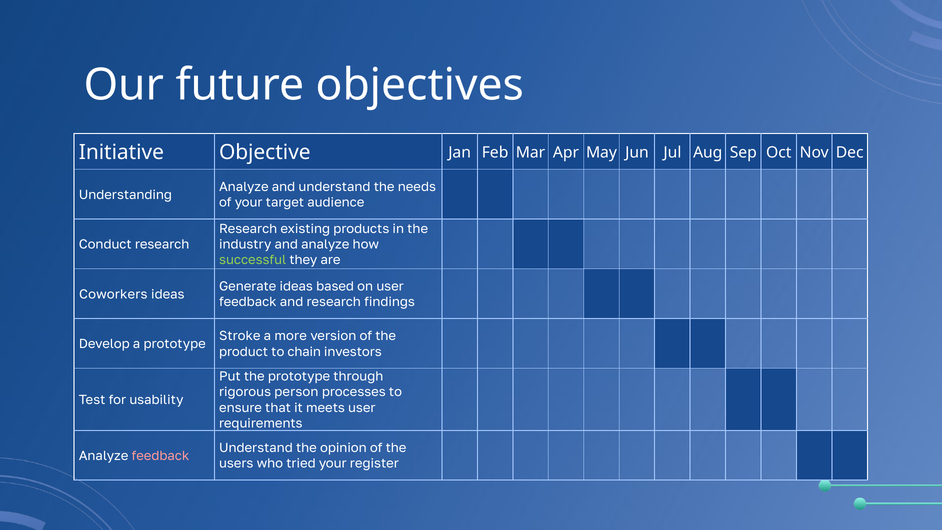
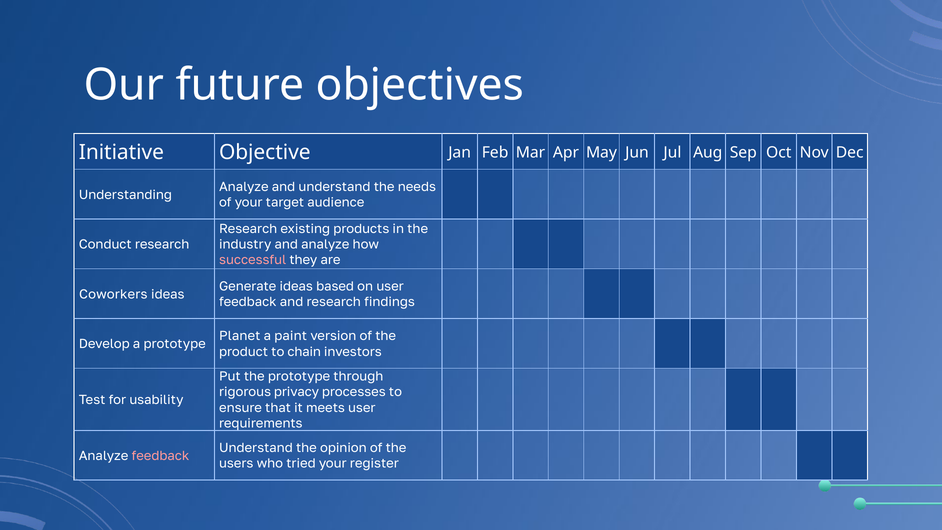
successful colour: light green -> pink
Stroke: Stroke -> Planet
more: more -> paint
person: person -> privacy
